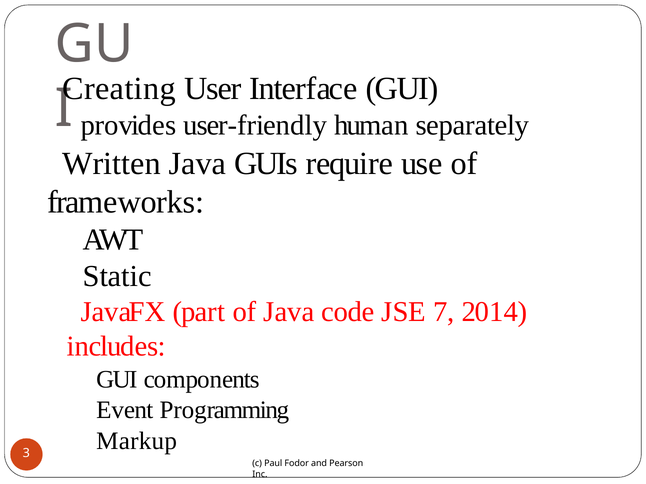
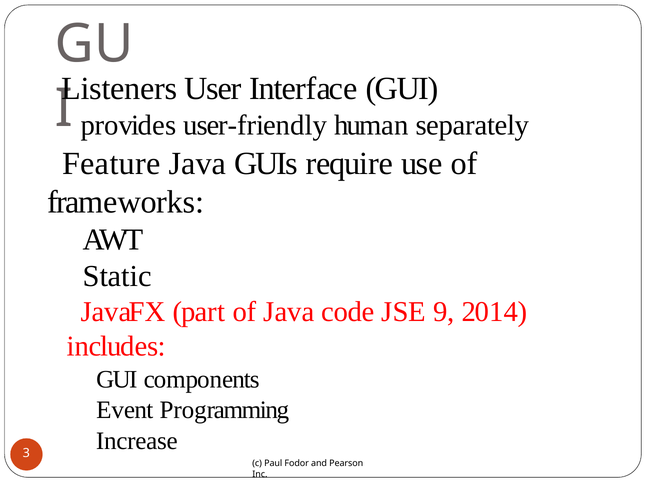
Creating: Creating -> Listeners
Written: Written -> Feature
7: 7 -> 9
Markup: Markup -> Increase
